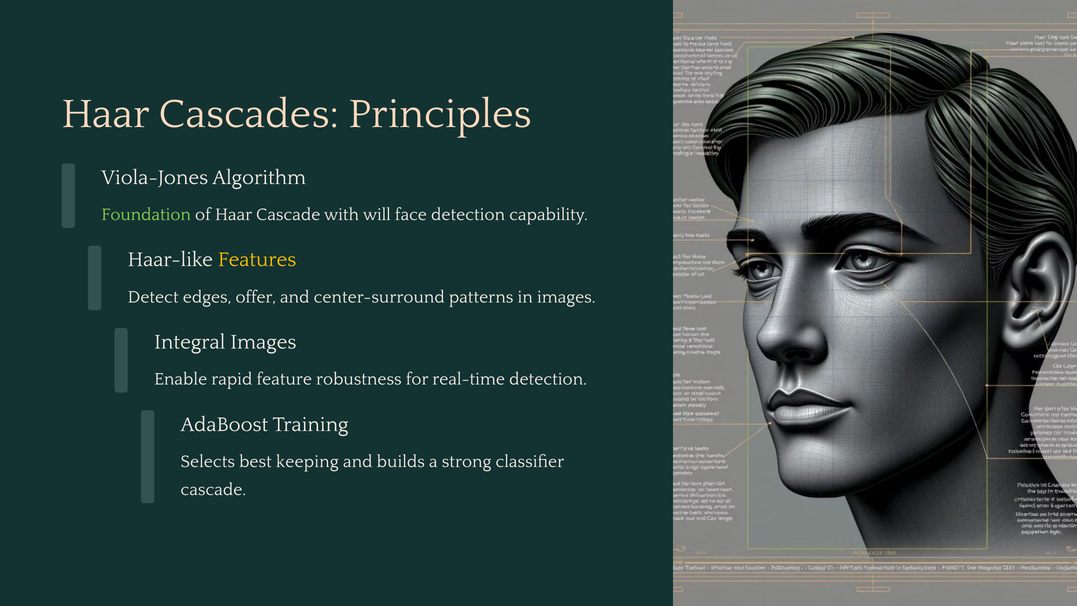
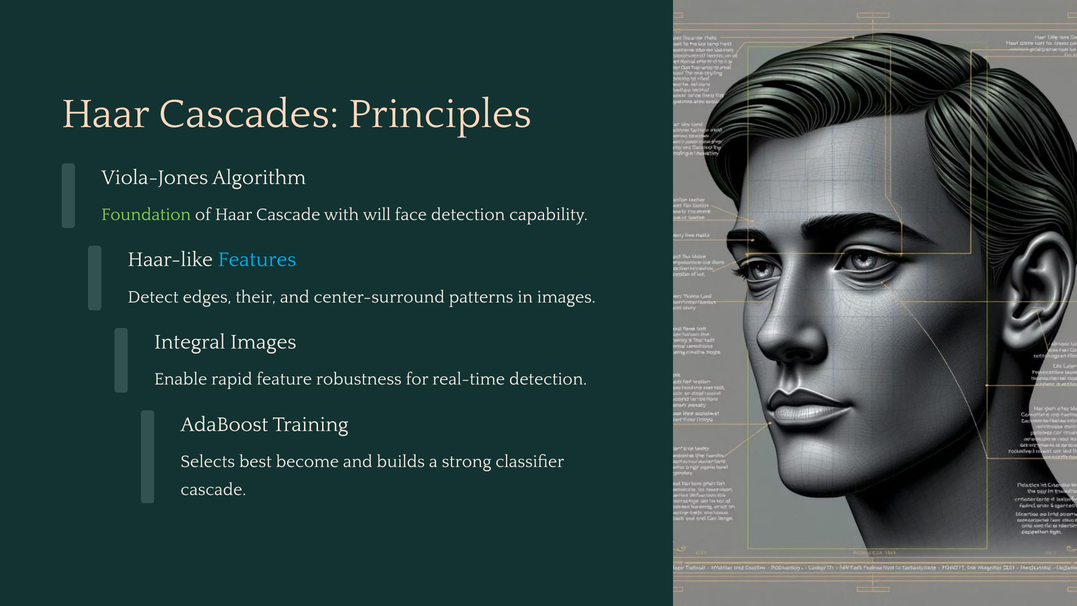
Features colour: yellow -> light blue
offer: offer -> their
keeping: keeping -> become
